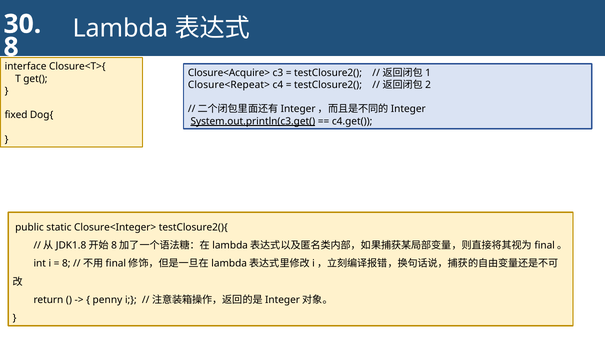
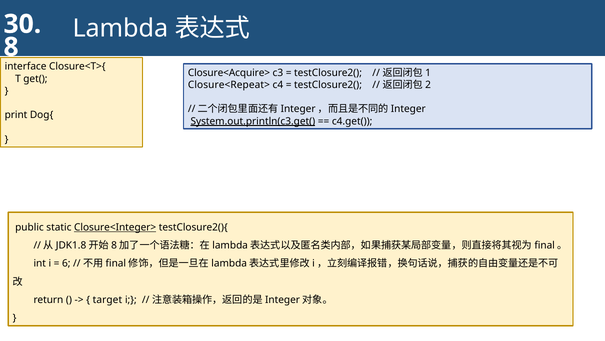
fixed: fixed -> print
Closure<Integer> underline: none -> present
8 at (66, 263): 8 -> 6
penny: penny -> target
